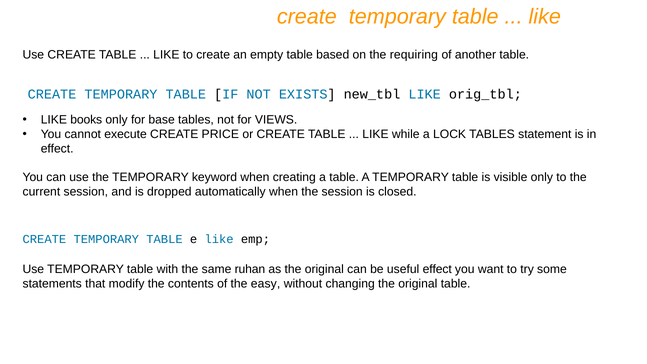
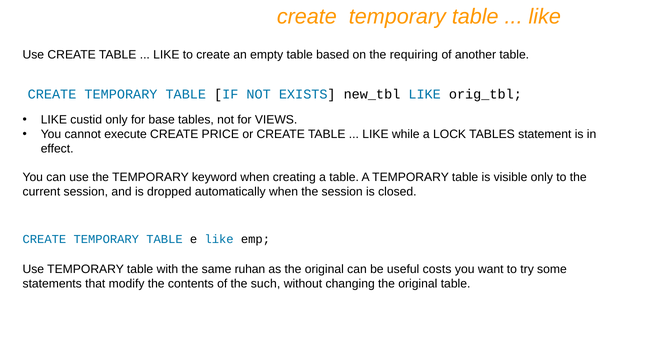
books: books -> custid
useful effect: effect -> costs
easy: easy -> such
